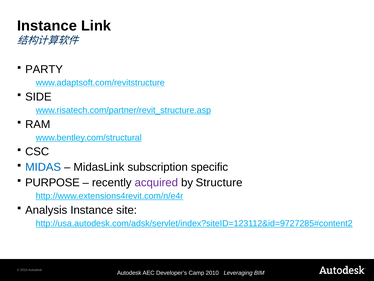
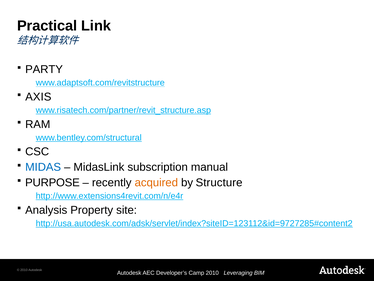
Instance at (47, 26): Instance -> Practical
SIDE: SIDE -> AXIS
specific: specific -> manual
acquired colour: purple -> orange
Analysis Instance: Instance -> Property
